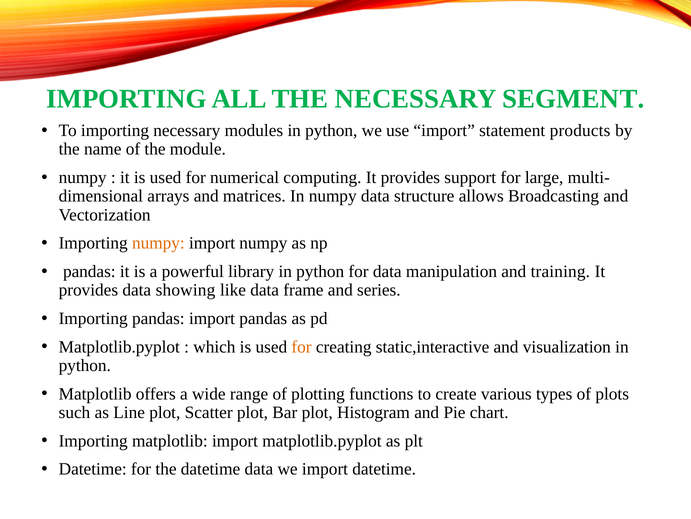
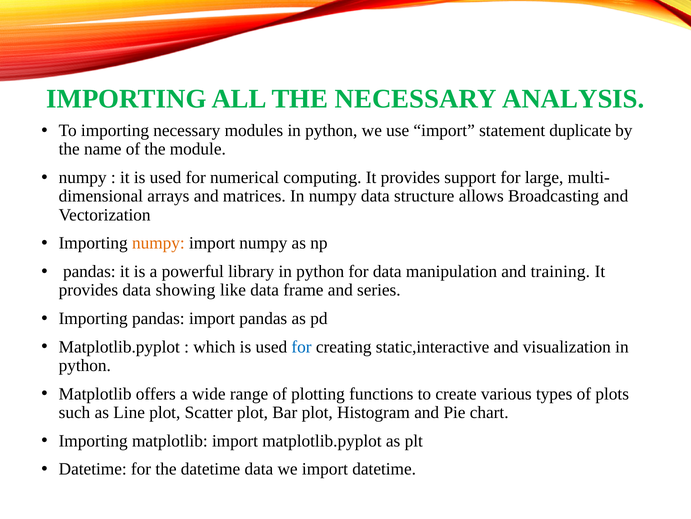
SEGMENT: SEGMENT -> ANALYSIS
products: products -> duplicate
for at (302, 346) colour: orange -> blue
